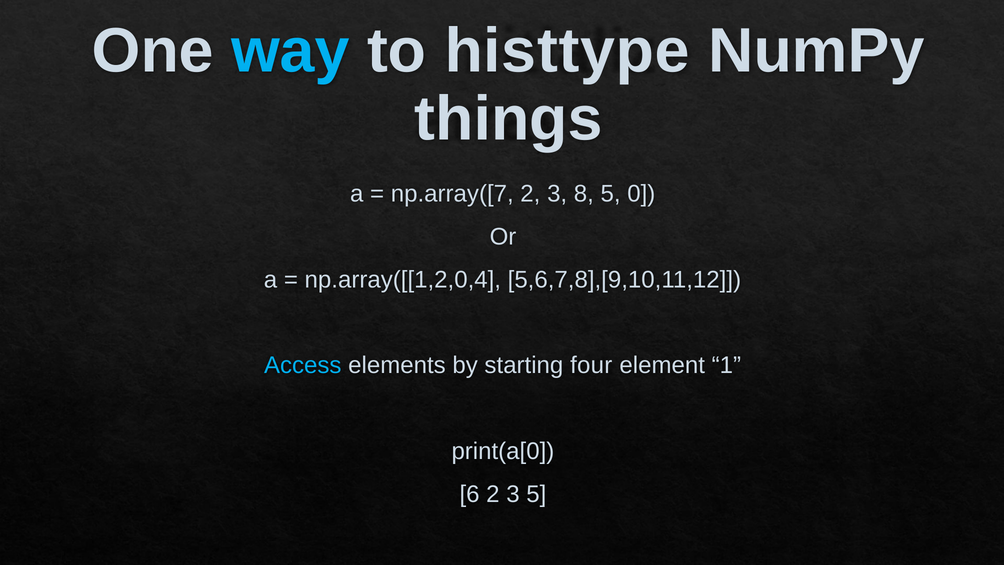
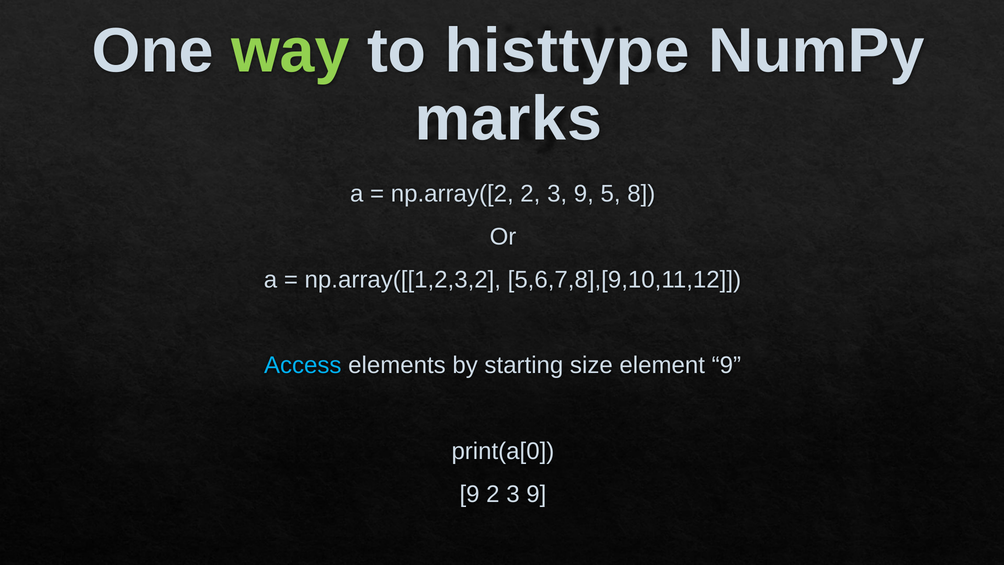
way colour: light blue -> light green
things: things -> marks
np.array([7: np.array([7 -> np.array([2
8 at (584, 194): 8 -> 9
0: 0 -> 8
np.array([[1,2,0,4: np.array([[1,2,0,4 -> np.array([[1,2,3,2
four: four -> size
element 1: 1 -> 9
6 at (470, 494): 6 -> 9
5 at (536, 494): 5 -> 9
